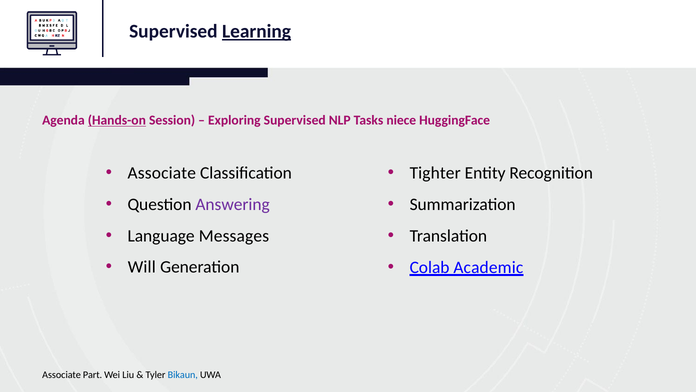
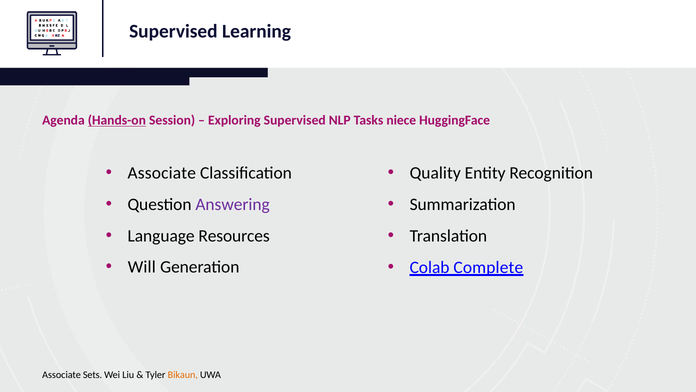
Learning underline: present -> none
Tighter: Tighter -> Quality
Messages: Messages -> Resources
Academic: Academic -> Complete
Part: Part -> Sets
Bikaun colour: blue -> orange
